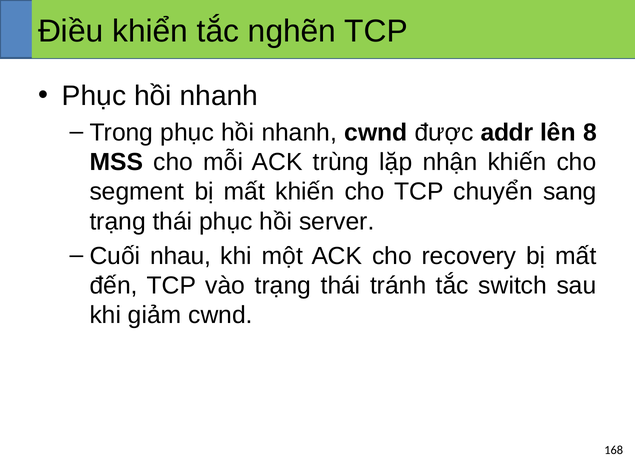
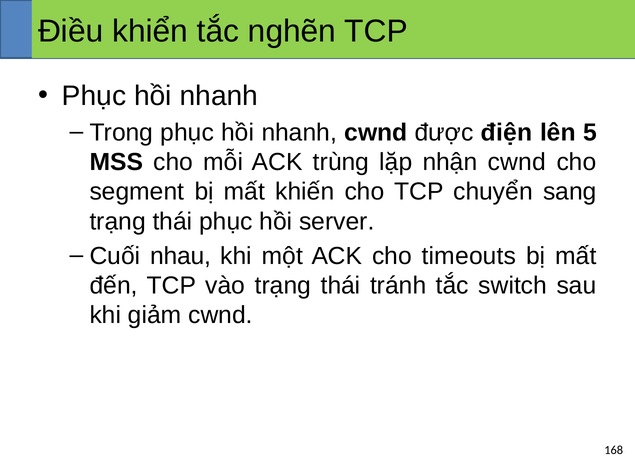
addr: addr -> điện
8: 8 -> 5
nhận khiến: khiến -> cwnd
recovery: recovery -> timeouts
